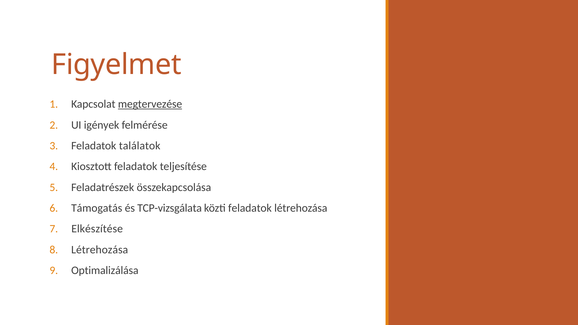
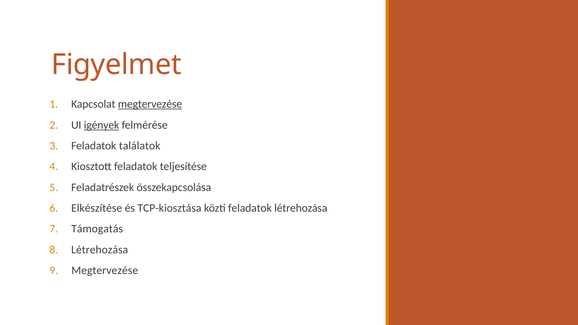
igények underline: none -> present
Támogatás: Támogatás -> Elkészítése
TCP-vizsgálata: TCP-vizsgálata -> TCP-kiosztása
Elkészítése: Elkészítése -> Támogatás
Optimalizálása at (105, 271): Optimalizálása -> Megtervezése
